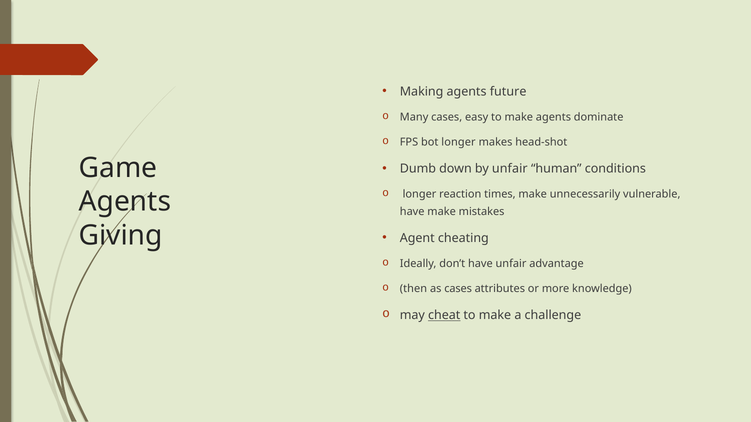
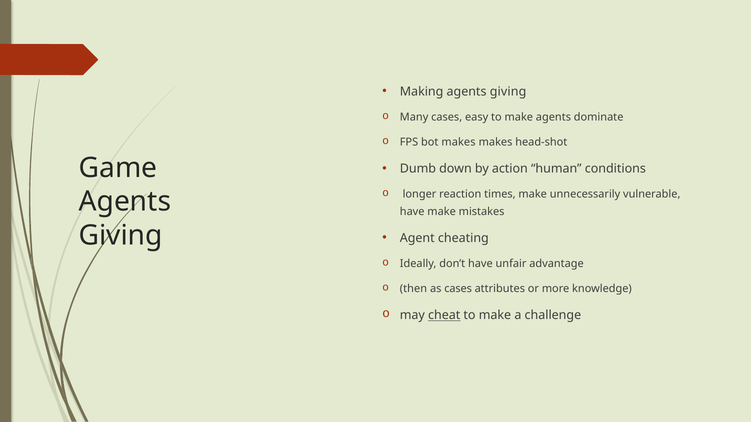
Making agents future: future -> giving
bot longer: longer -> makes
by unfair: unfair -> action
